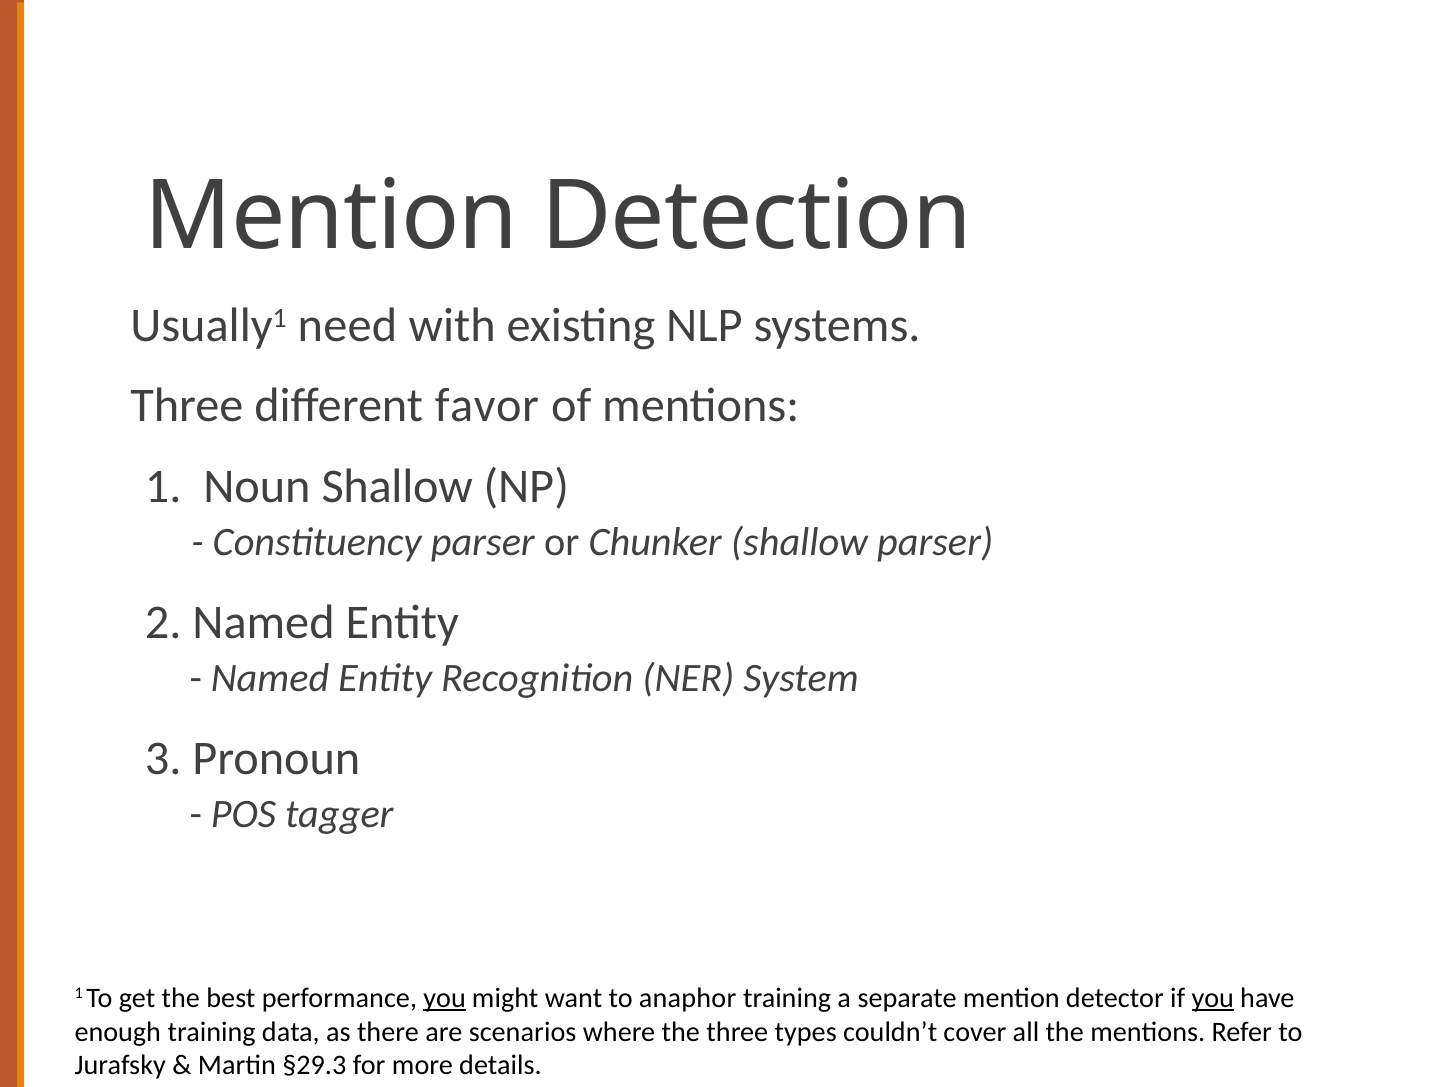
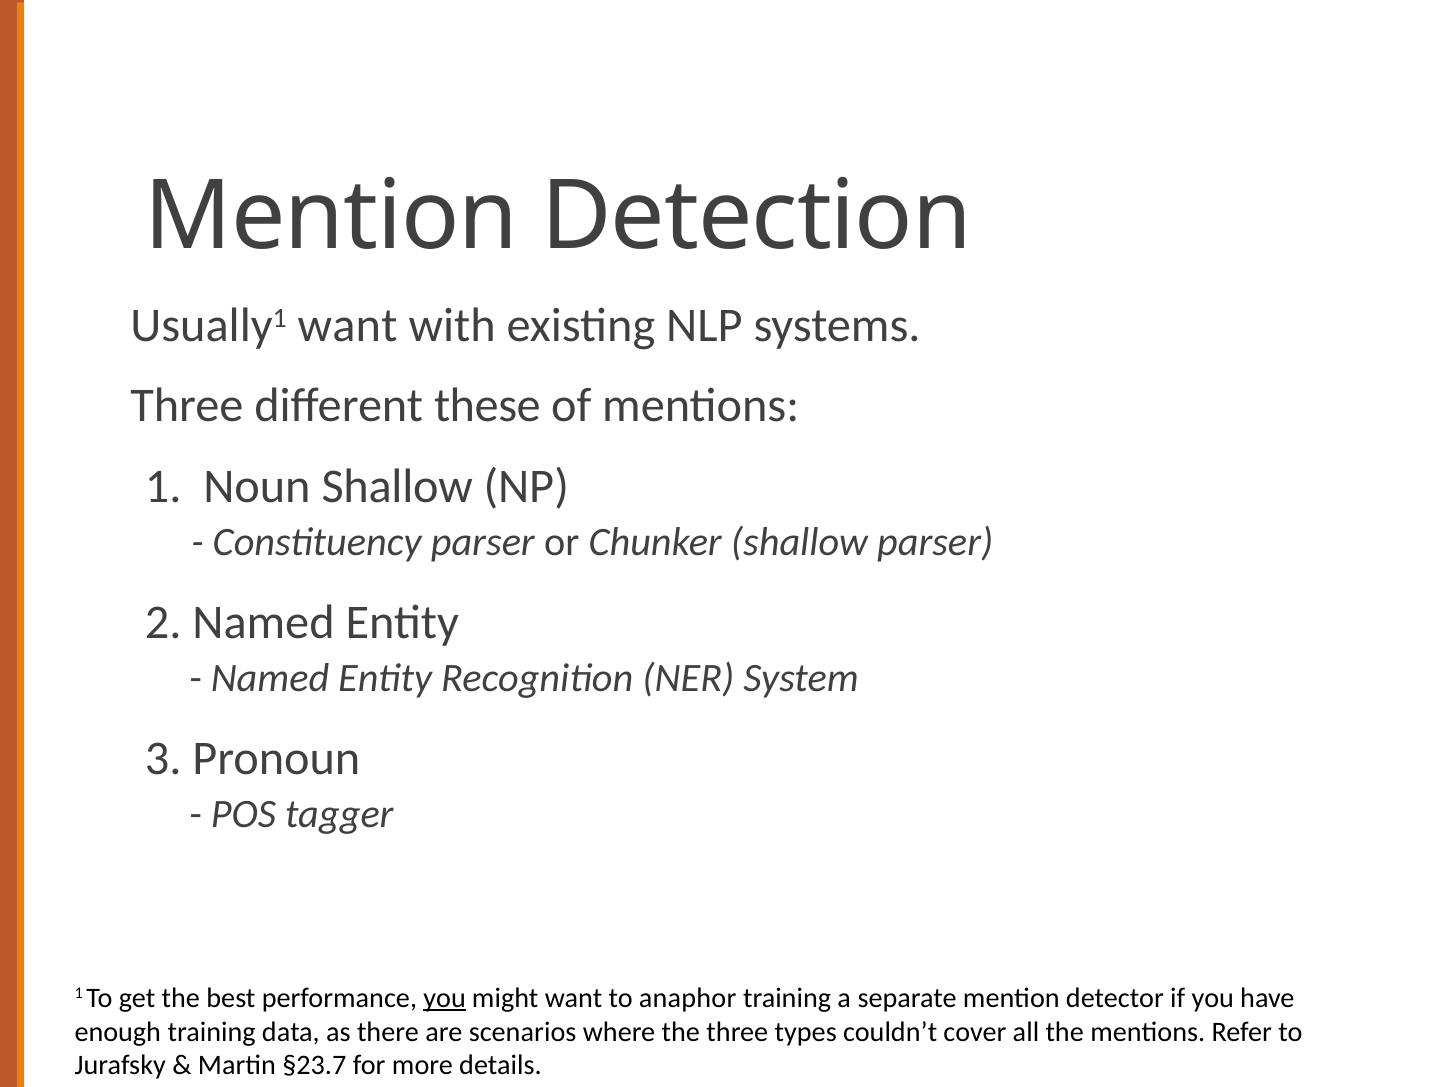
Usually1 need: need -> want
favor: favor -> these
you at (1213, 998) underline: present -> none
§29.3: §29.3 -> §23.7
